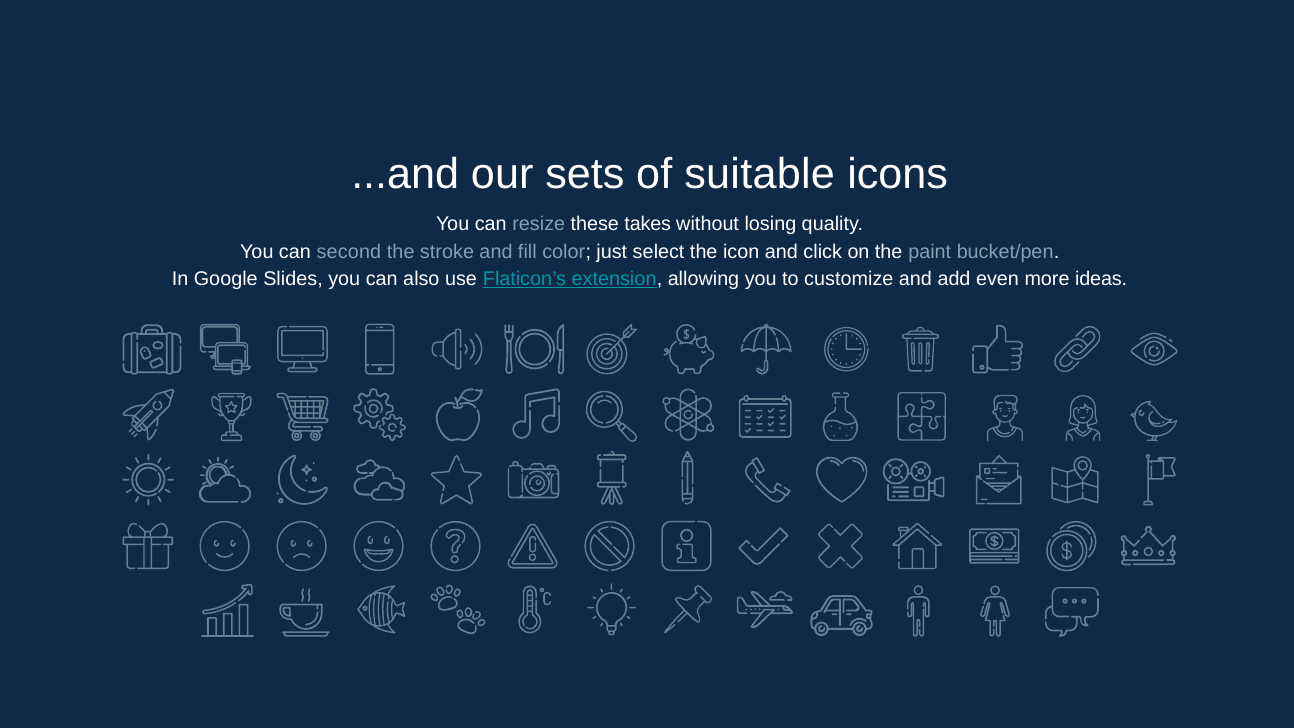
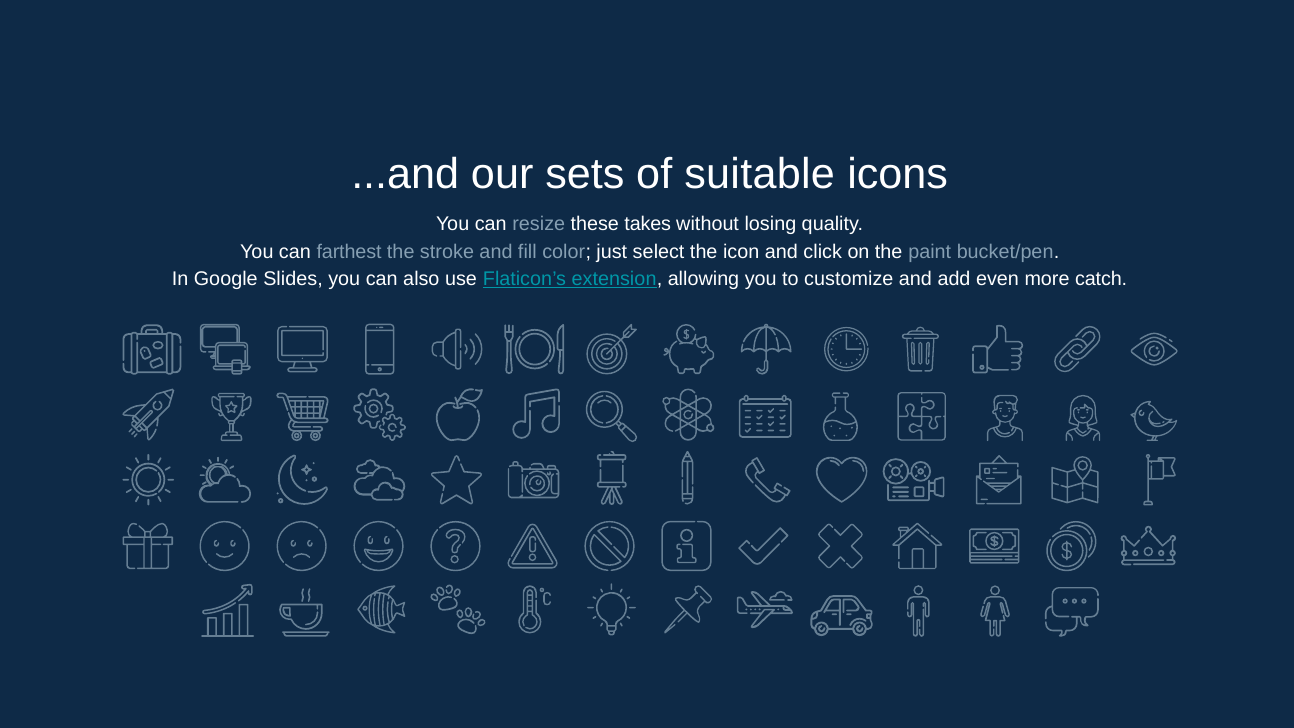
second: second -> farthest
ideas: ideas -> catch
